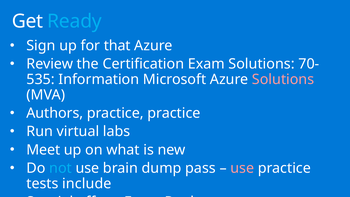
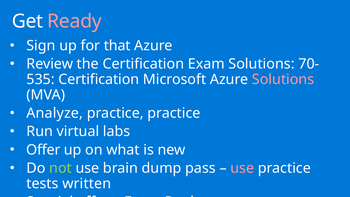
Ready colour: light blue -> pink
Information at (99, 79): Information -> Certification
Authors: Authors -> Analyze
Meet at (43, 150): Meet -> Offer
not colour: light blue -> light green
include: include -> written
